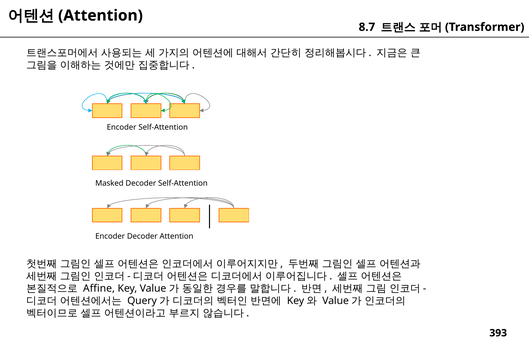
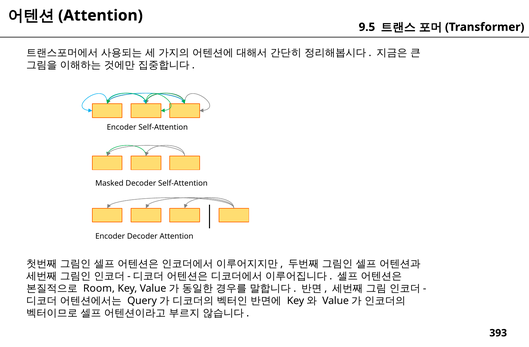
8.7: 8.7 -> 9.5
Affine: Affine -> Room
